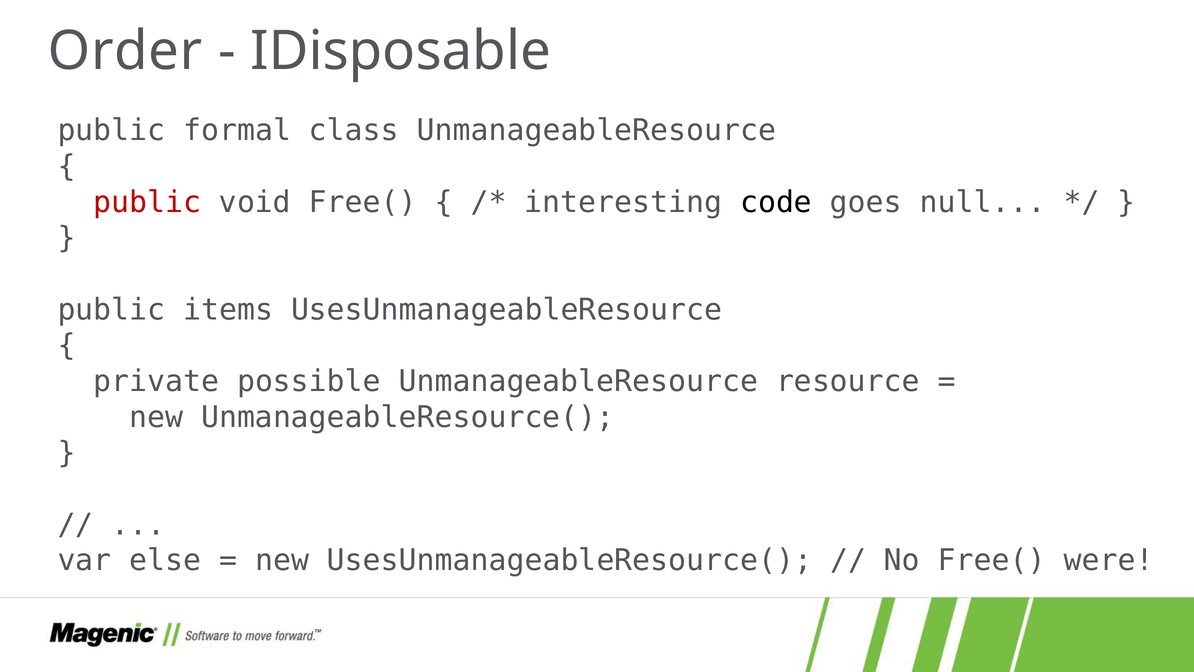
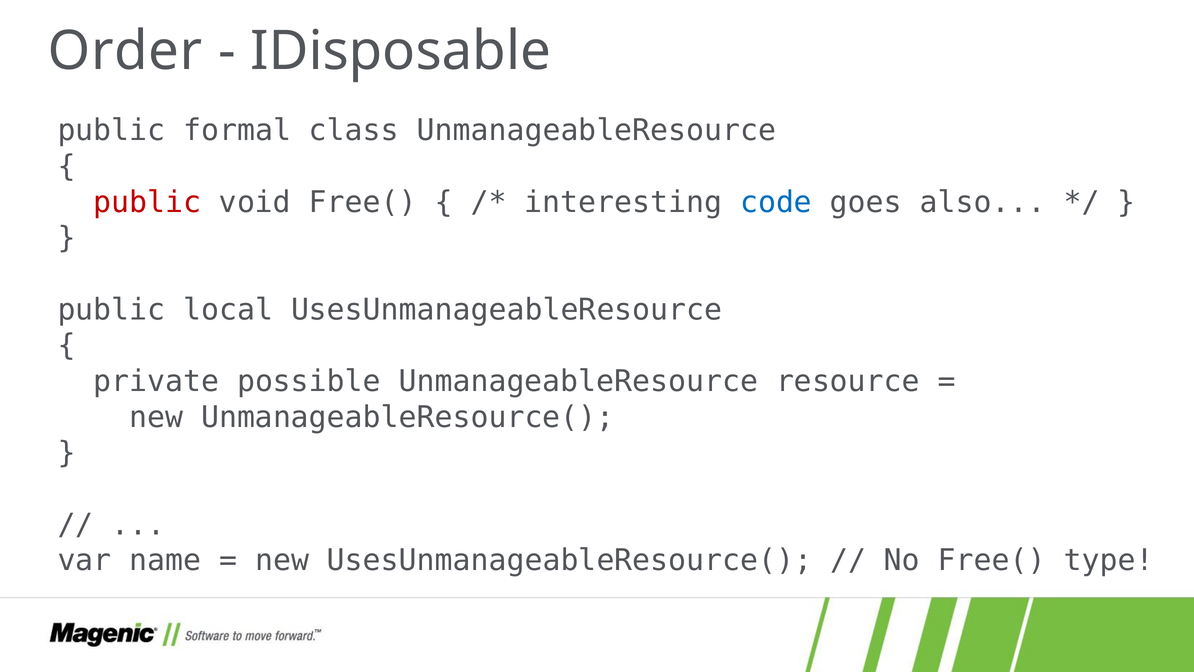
code colour: black -> blue
null: null -> also
items: items -> local
else: else -> name
were: were -> type
